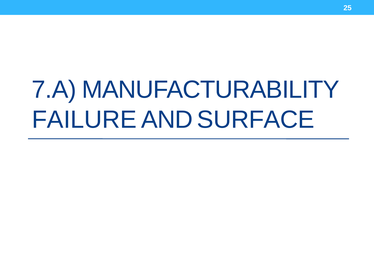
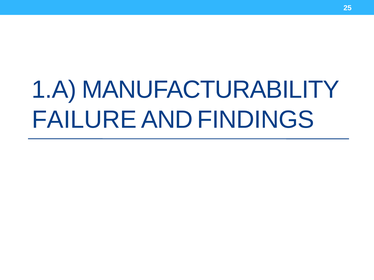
7.A: 7.A -> 1.A
SURFACE: SURFACE -> FINDINGS
